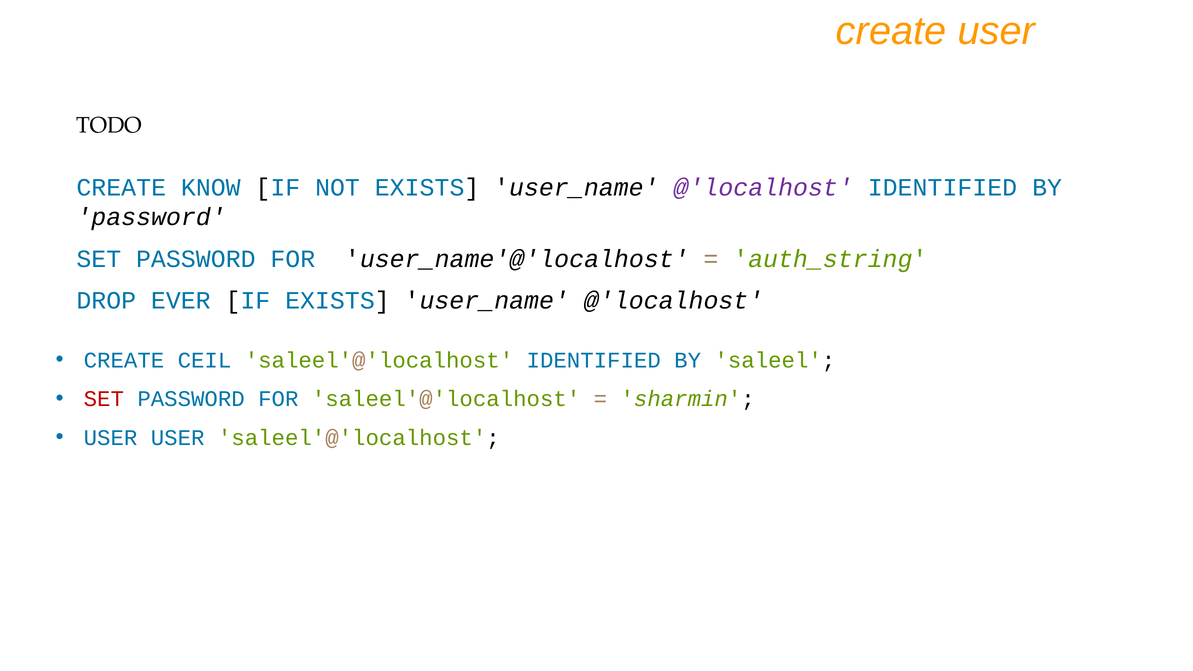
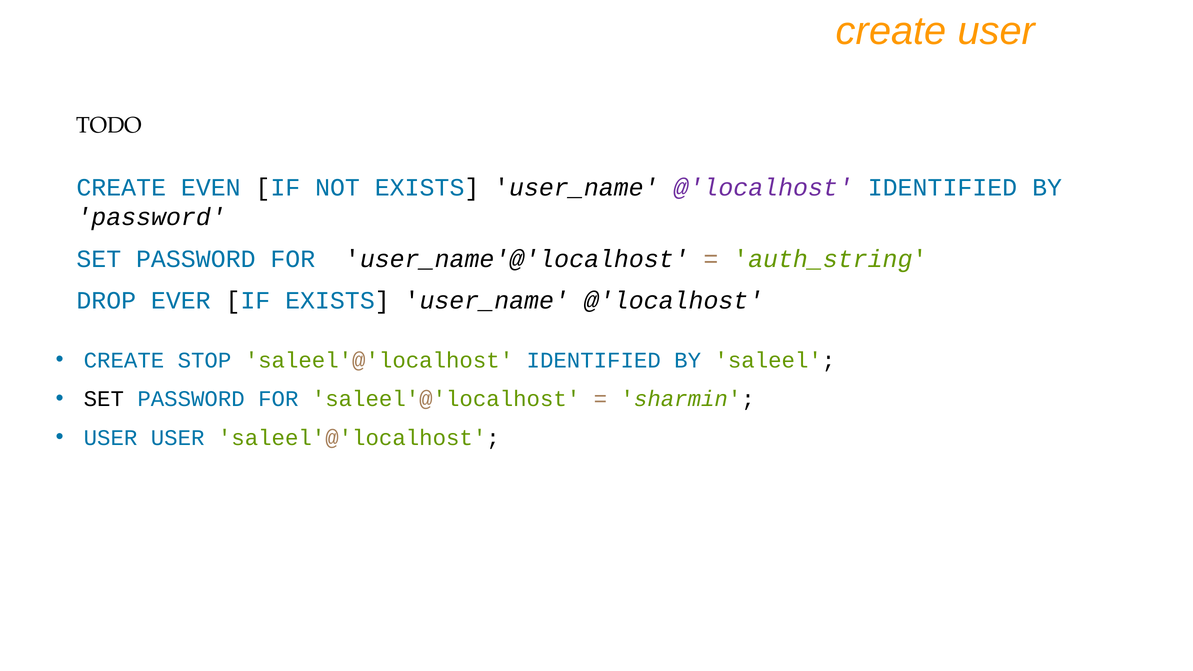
KNOW: KNOW -> EVEN
CEIL: CEIL -> STOP
SET at (104, 399) colour: red -> black
